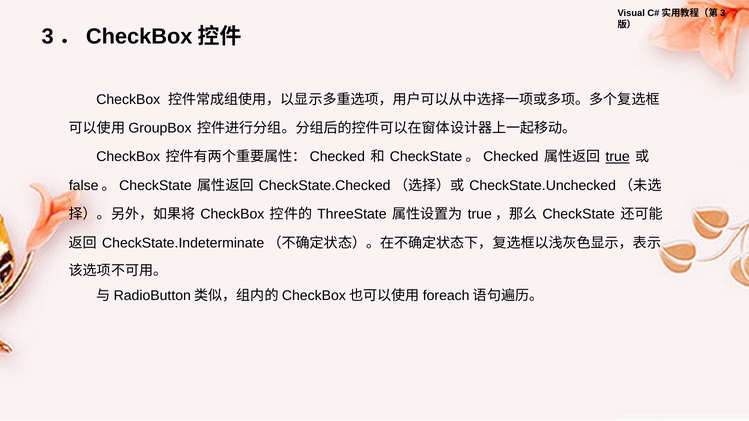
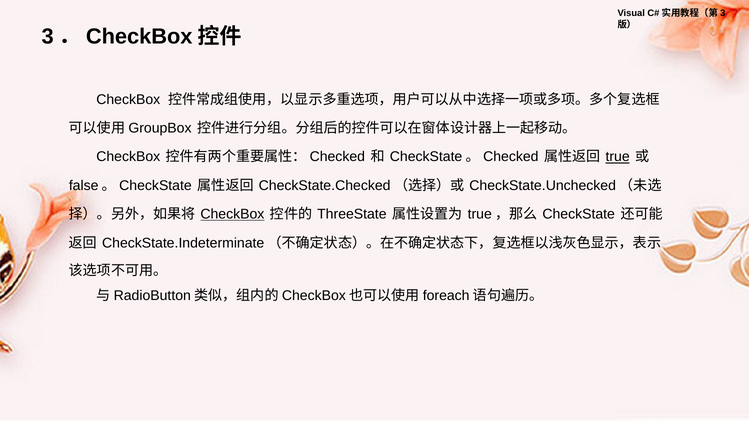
CheckBox at (232, 214) underline: none -> present
